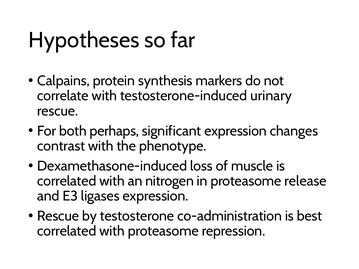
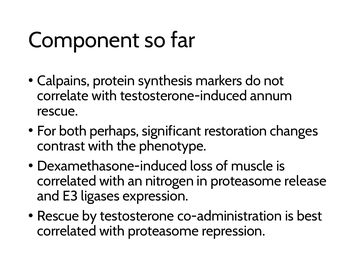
Hypotheses: Hypotheses -> Component
urinary: urinary -> annum
significant expression: expression -> restoration
